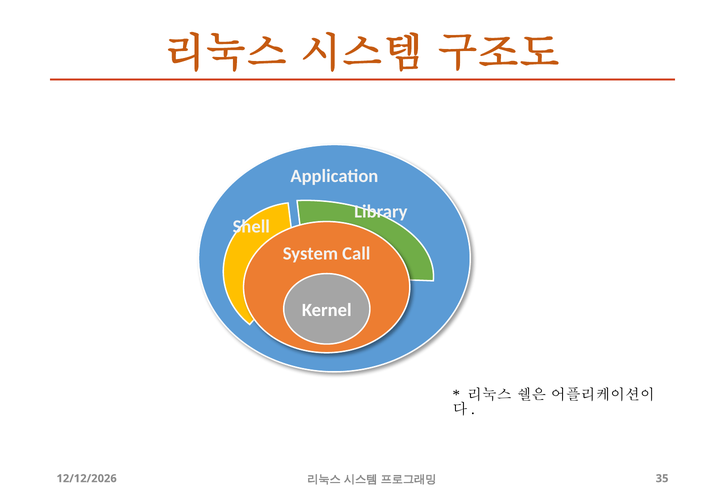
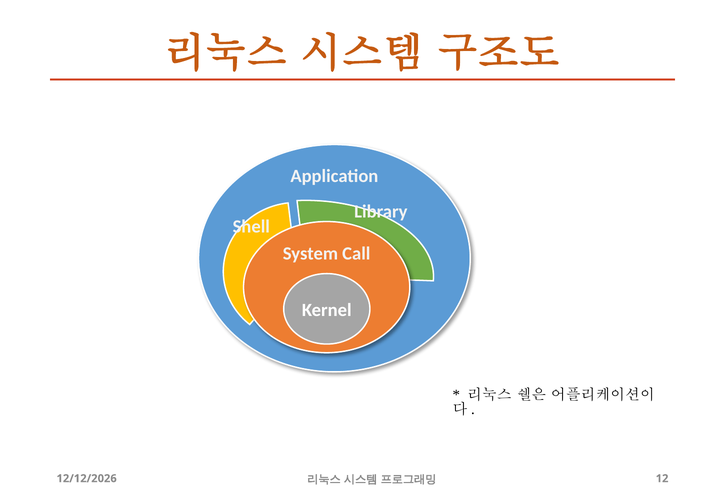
35: 35 -> 12
